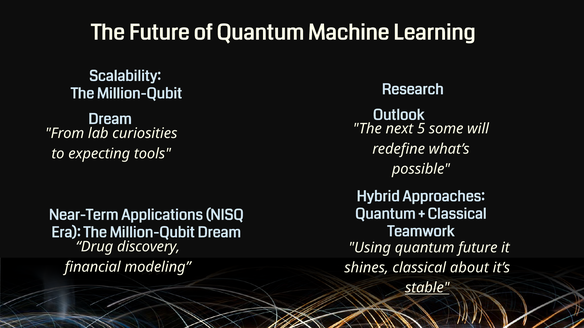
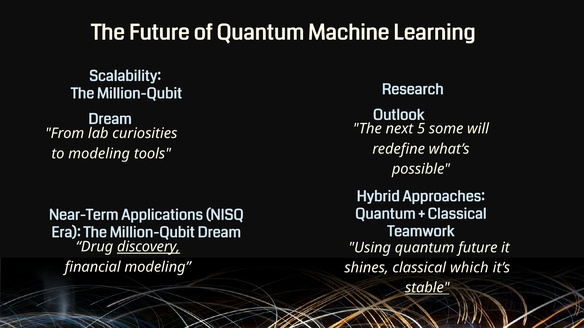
to expecting: expecting -> modeling
discovery underline: none -> present
about: about -> which
